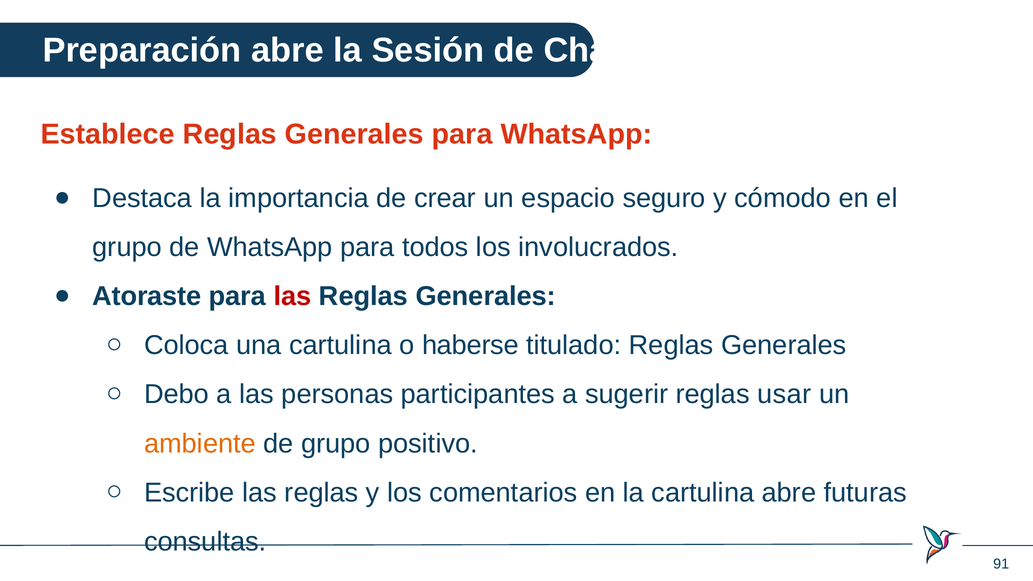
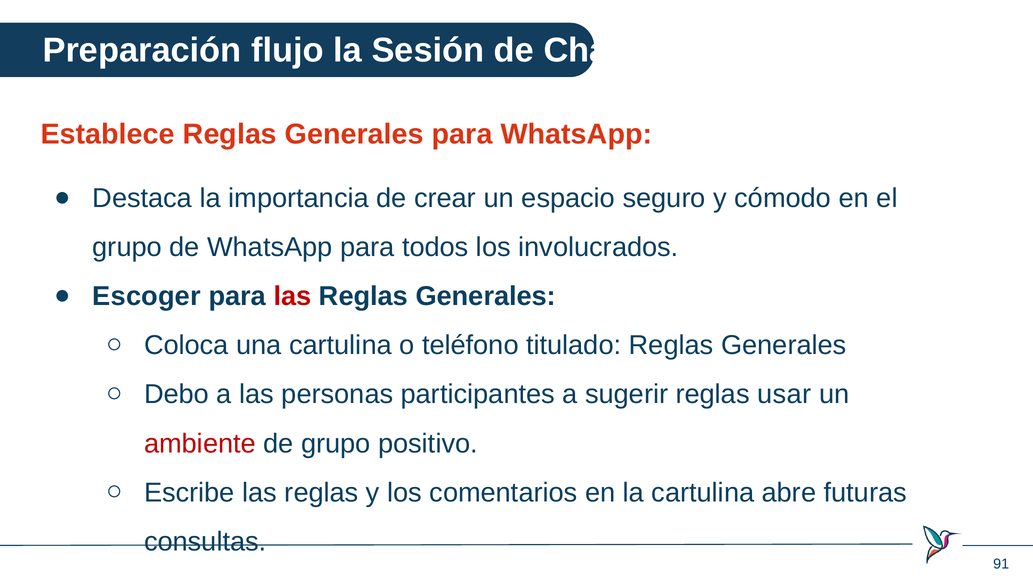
Preparación abre: abre -> flujo
Atoraste: Atoraste -> Escoger
haberse: haberse -> teléfono
ambiente colour: orange -> red
